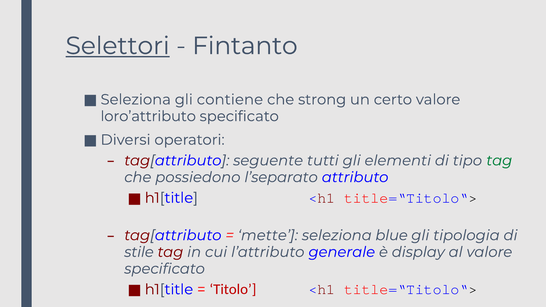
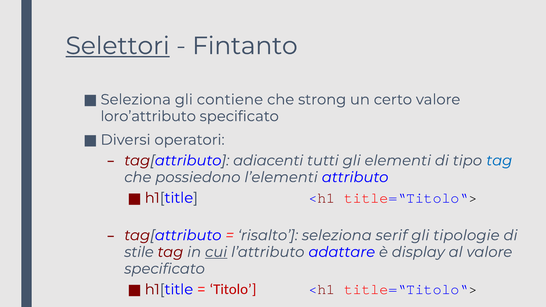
seguente: seguente -> adiacenti
tag at (499, 161) colour: green -> blue
l’separato: l’separato -> l’elementi
mette: mette -> risalto
blue: blue -> serif
tipologia: tipologia -> tipologie
cui underline: none -> present
generale: generale -> adattare
